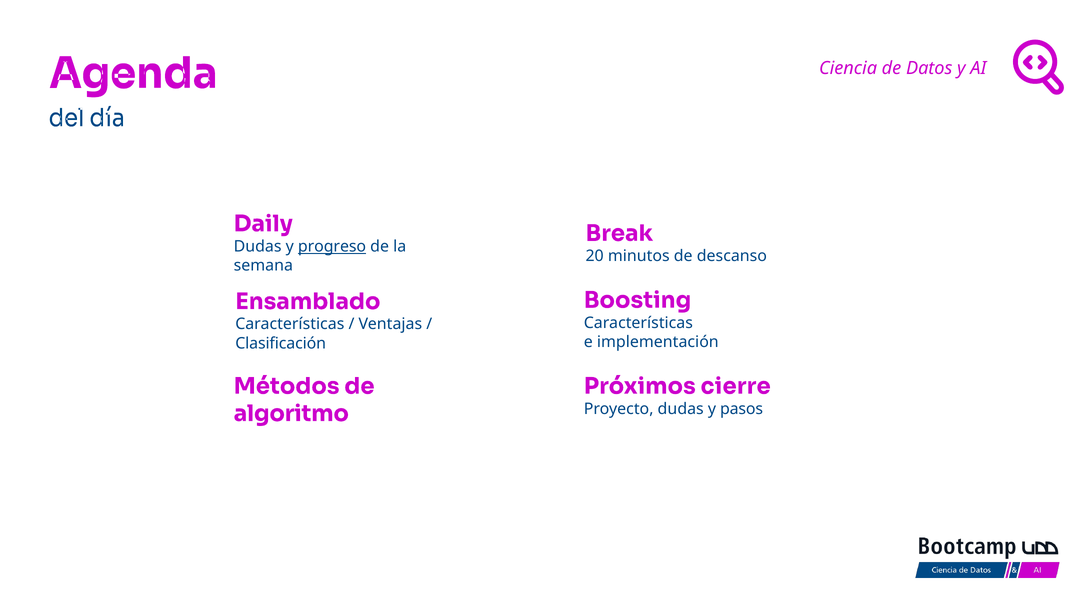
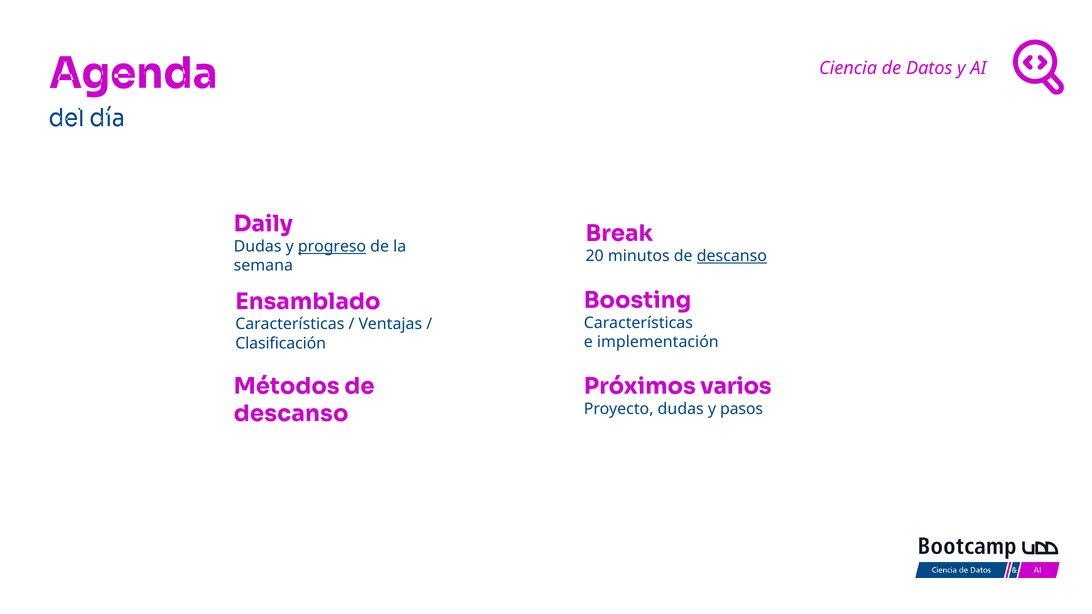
descanso at (732, 256) underline: none -> present
cierre: cierre -> varios
algoritmo at (291, 414): algoritmo -> descanso
